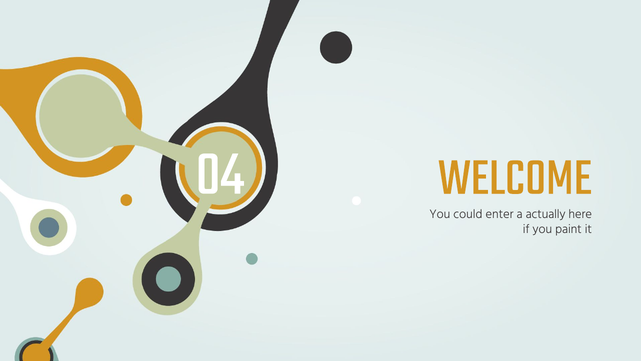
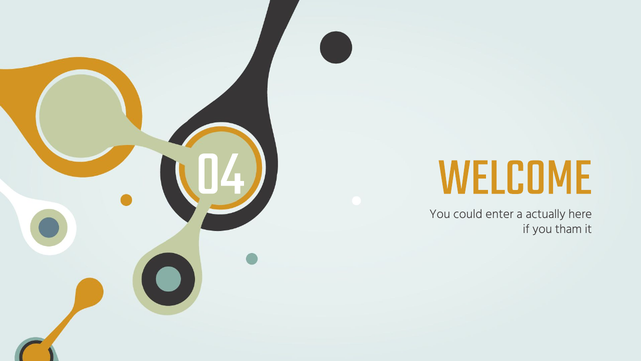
paint: paint -> tham
